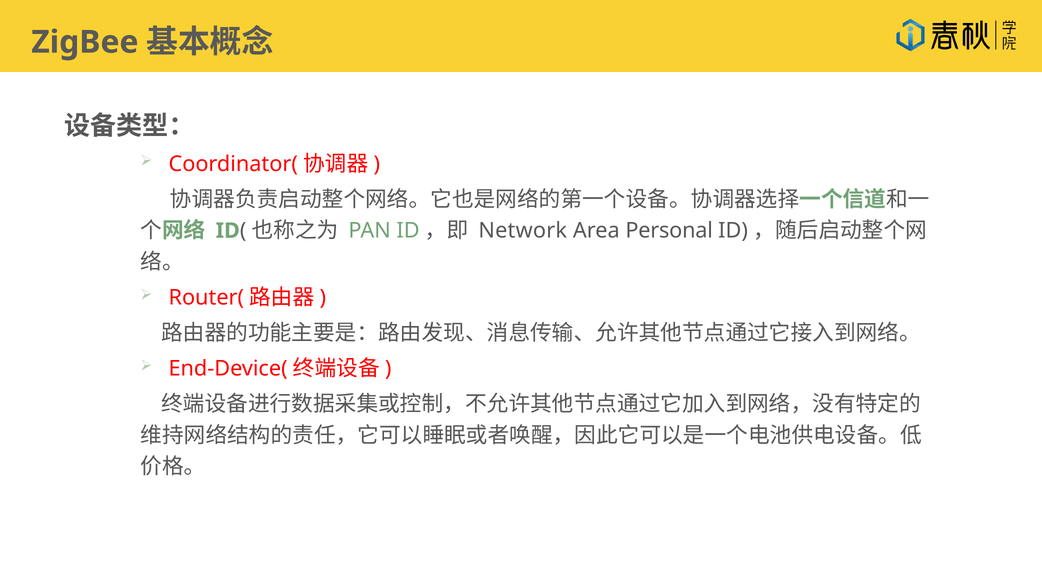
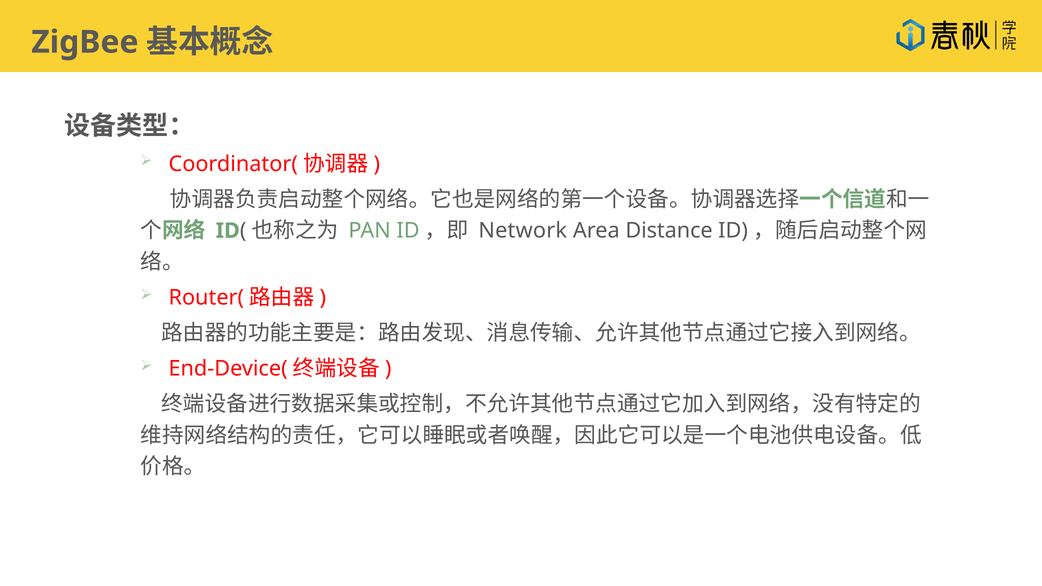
Personal: Personal -> Distance
